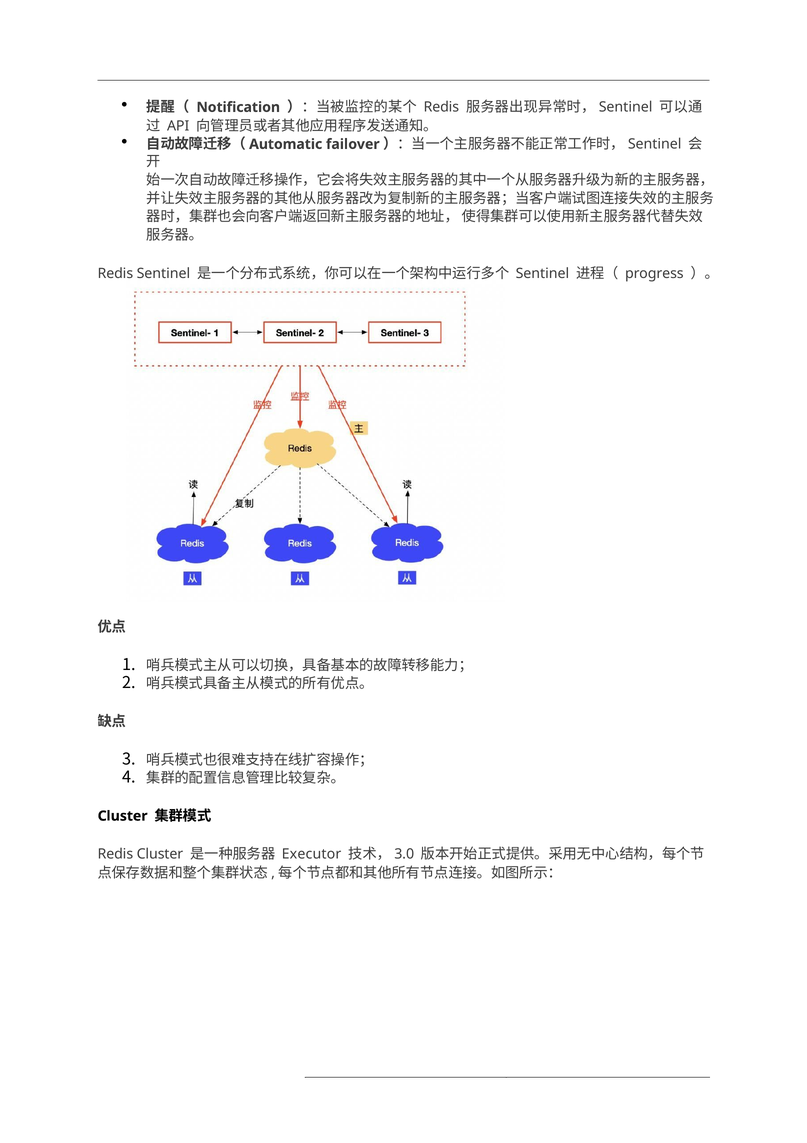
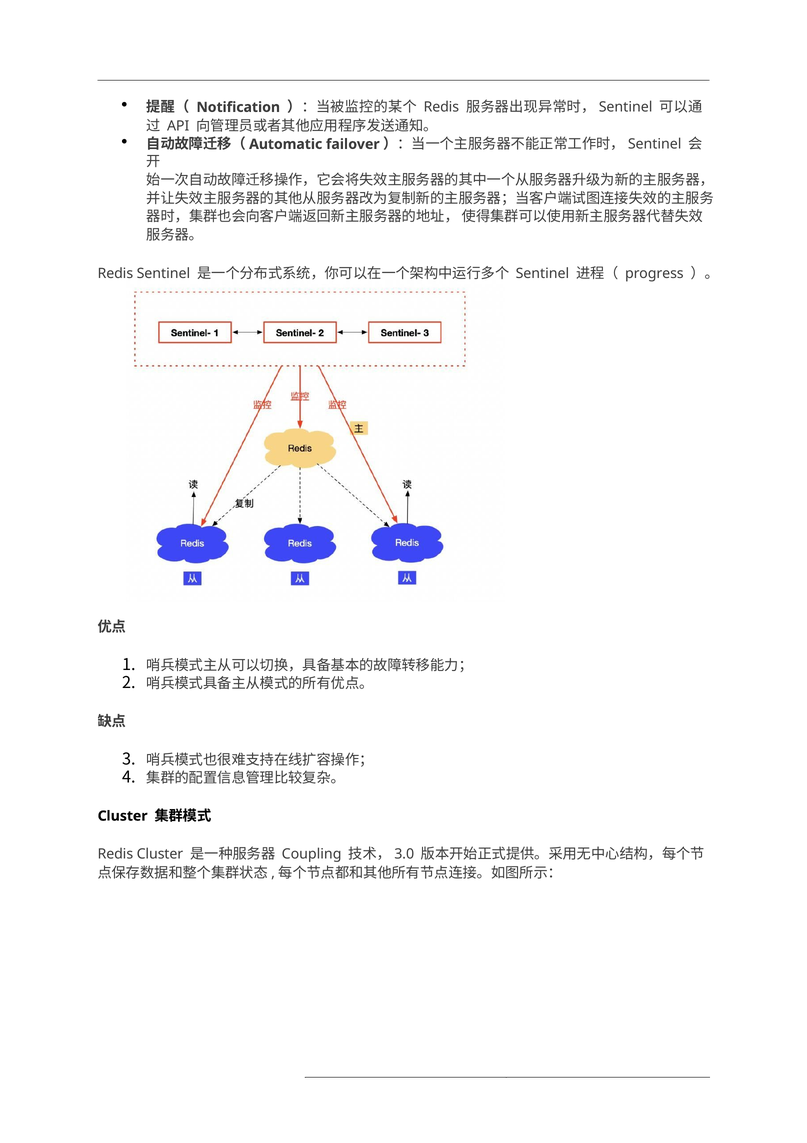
Executor: Executor -> Coupling
